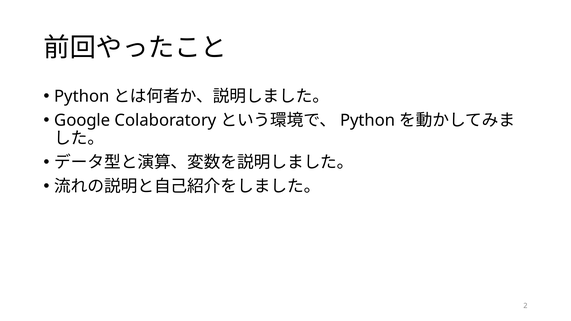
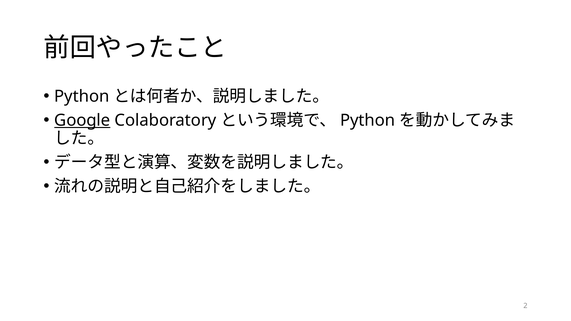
Google underline: none -> present
